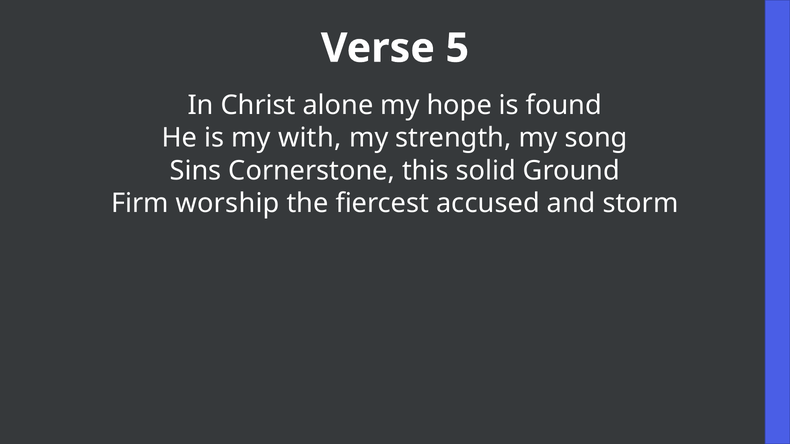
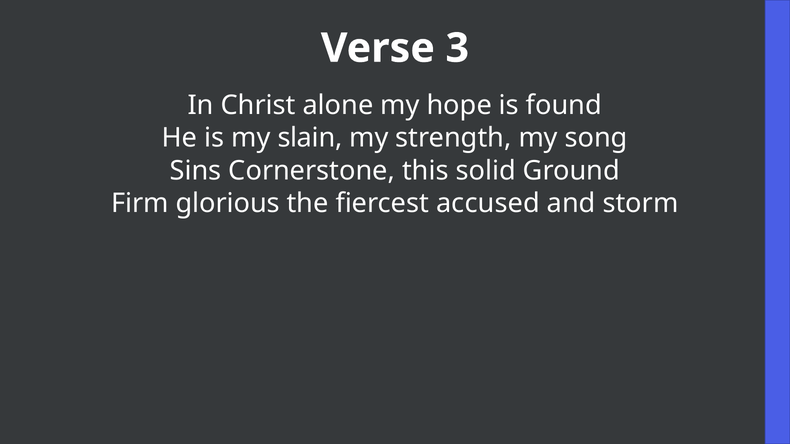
5: 5 -> 3
with: with -> slain
worship: worship -> glorious
